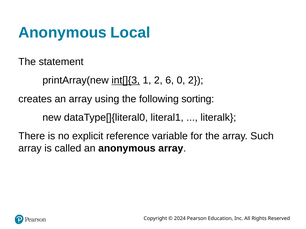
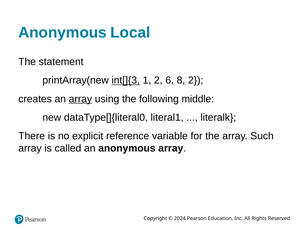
0: 0 -> 8
array at (80, 99) underline: none -> present
sorting: sorting -> middle
